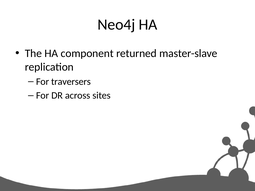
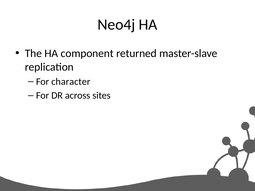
traversers: traversers -> character
